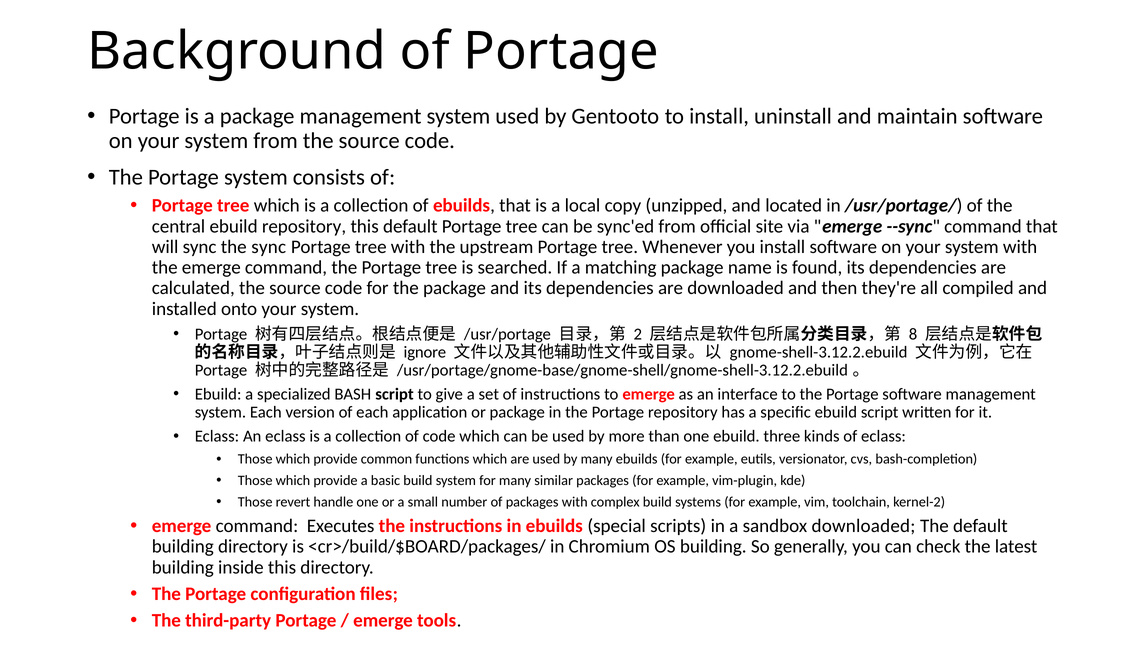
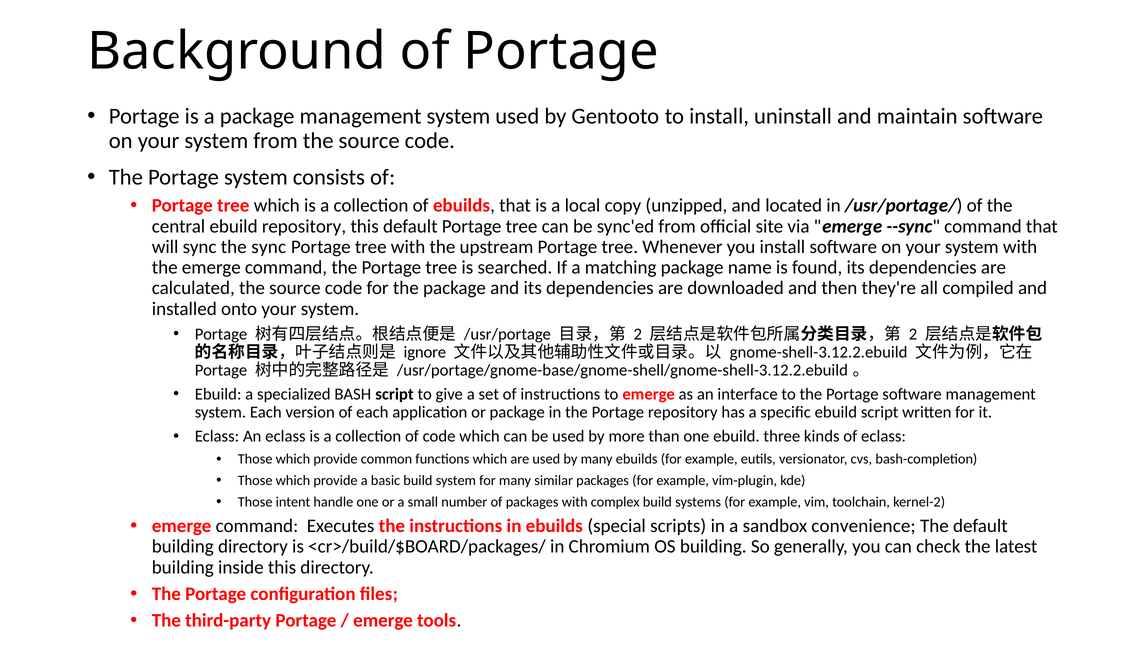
8 at (913, 334): 8 -> 2
revert: revert -> intent
sandbox downloaded: downloaded -> convenience
